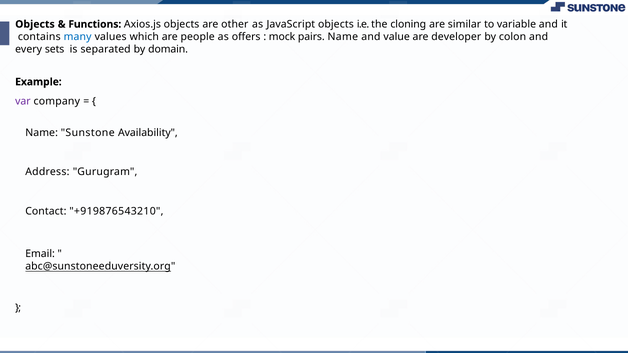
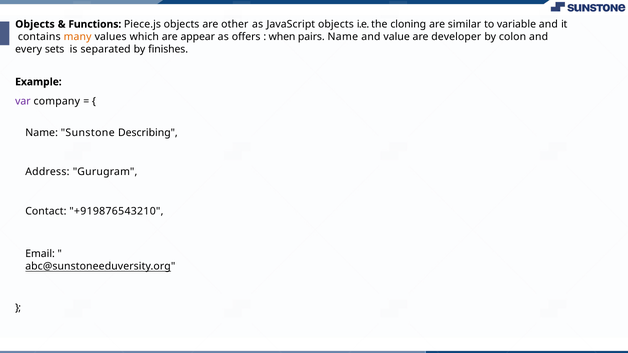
Axios.js: Axios.js -> Piece.js
many colour: blue -> orange
people: people -> appear
mock: mock -> when
domain: domain -> ﬁnishes
Availability: Availability -> Describing
